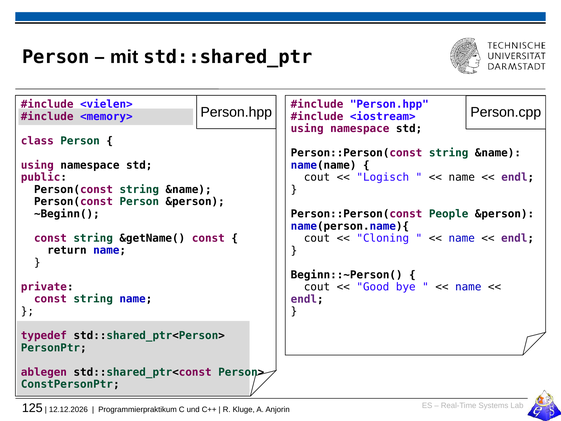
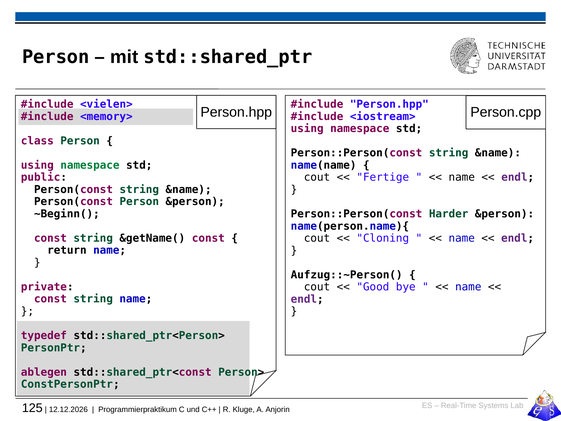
namespace at (90, 165) colour: black -> green
Logisch: Logisch -> Fertige
People: People -> Harder
Beginn::~Person(: Beginn::~Person( -> Aufzug::~Person(
